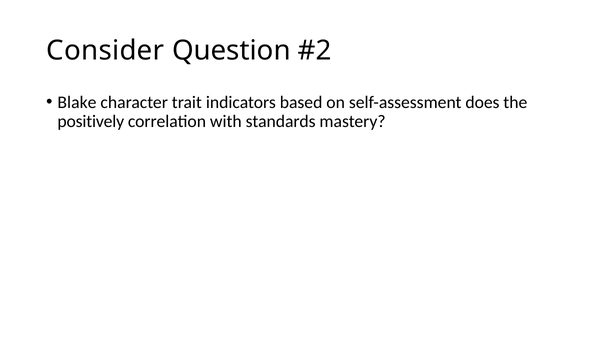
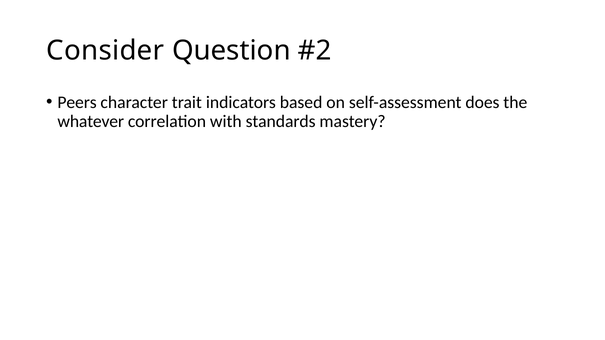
Blake: Blake -> Peers
positively: positively -> whatever
